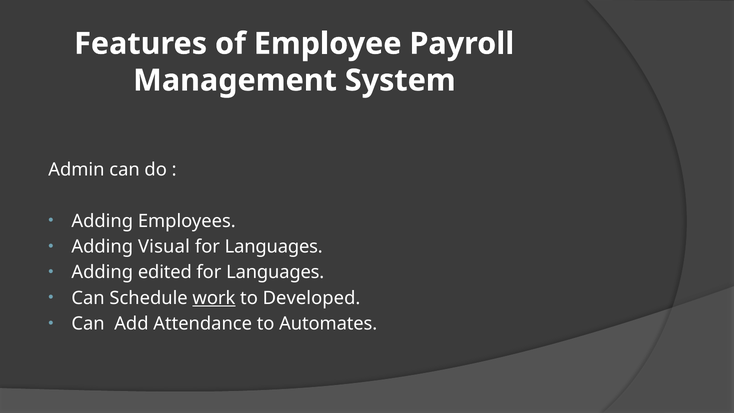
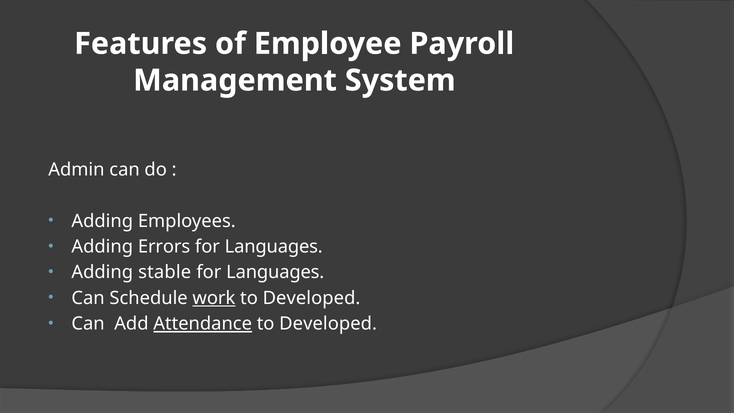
Visual: Visual -> Errors
edited: edited -> stable
Attendance underline: none -> present
Automates at (328, 324): Automates -> Developed
